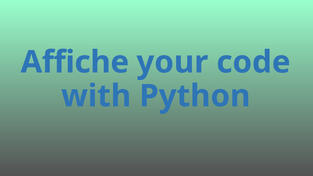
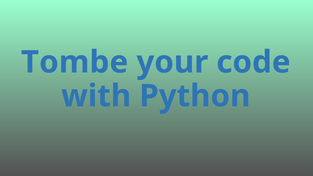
Affiche: Affiche -> Tombe
